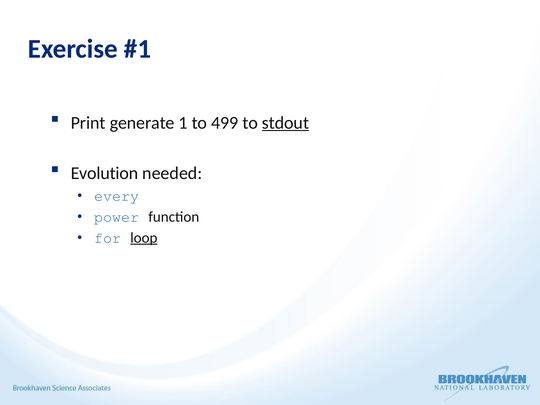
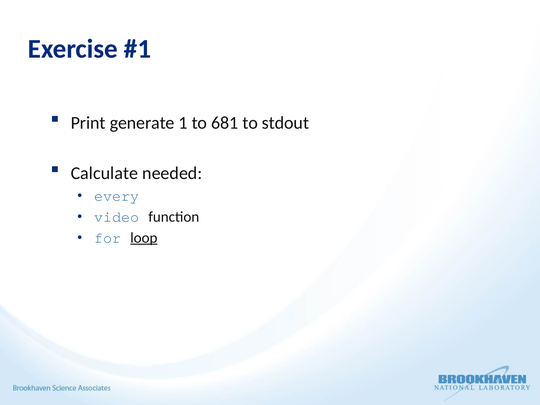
499: 499 -> 681
stdout underline: present -> none
Evolution: Evolution -> Calculate
power: power -> video
